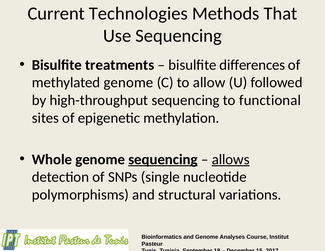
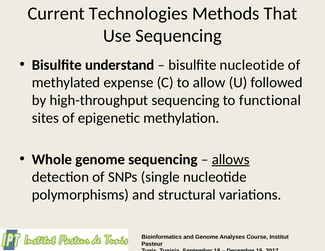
treatments: treatments -> understand
bisulfite differences: differences -> nucleotide
methylated genome: genome -> expense
sequencing at (163, 159) underline: present -> none
